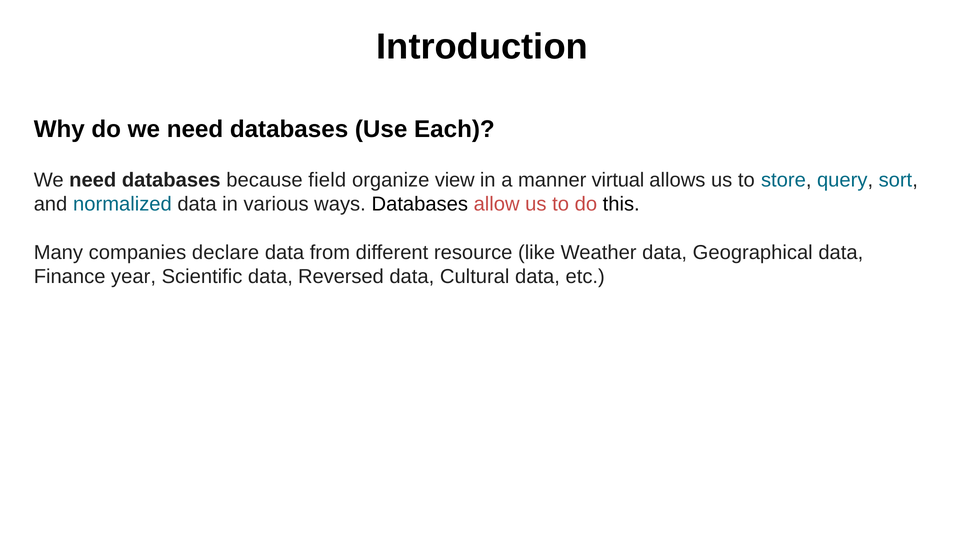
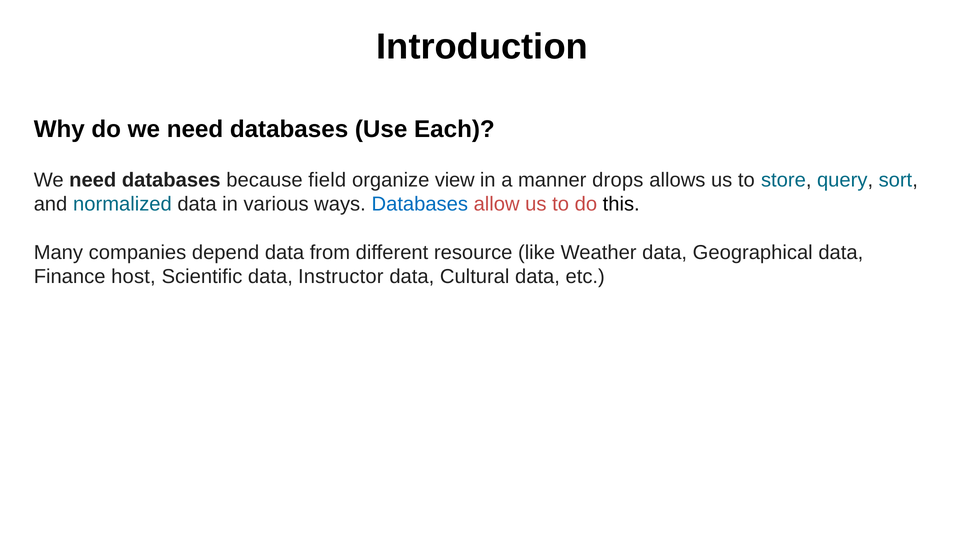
virtual: virtual -> drops
Databases at (420, 204) colour: black -> blue
declare: declare -> depend
year: year -> host
Reversed: Reversed -> Instructor
